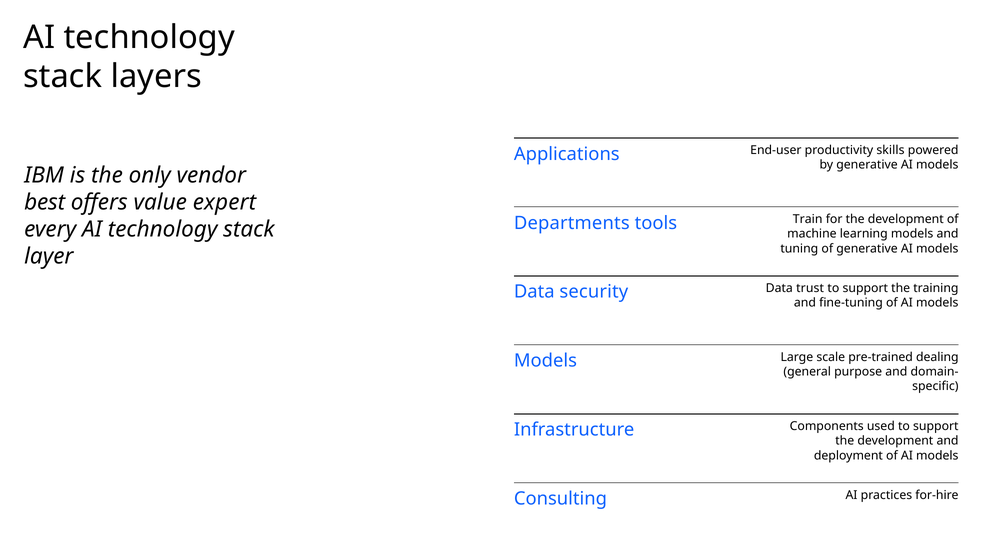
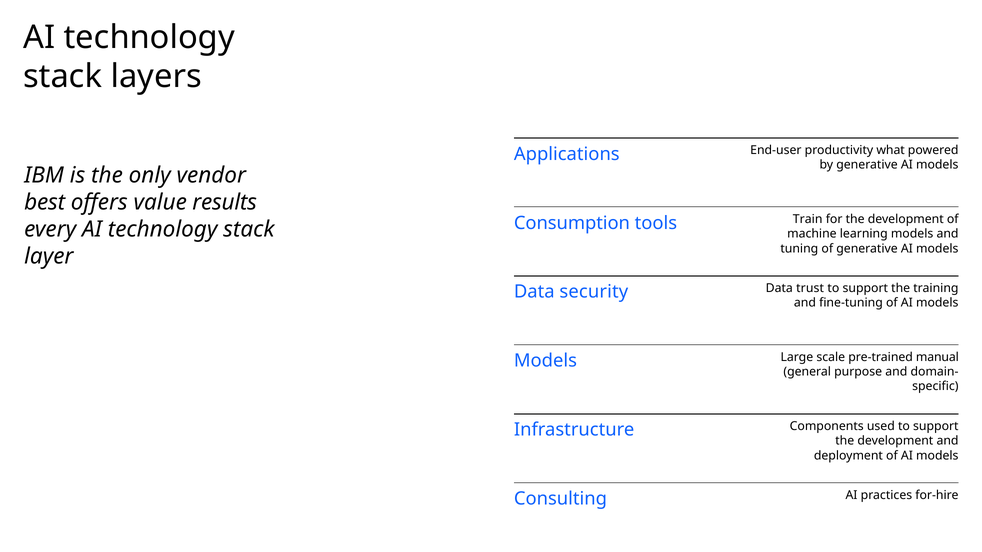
skills: skills -> what
expert: expert -> results
Departments: Departments -> Consumption
dealing: dealing -> manual
